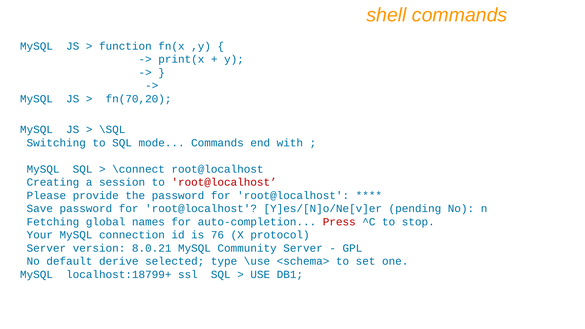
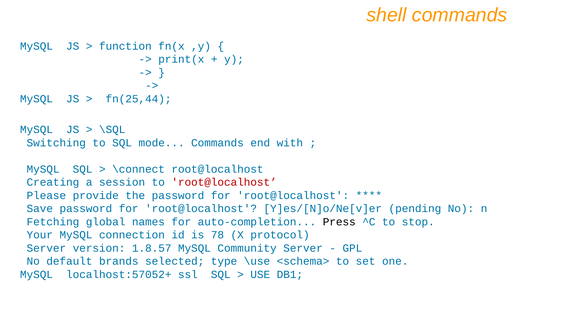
fn(70,20: fn(70,20 -> fn(25,44
Press colour: red -> black
76: 76 -> 78
8.0.21: 8.0.21 -> 1.8.57
derive: derive -> brands
localhost:18799+: localhost:18799+ -> localhost:57052+
